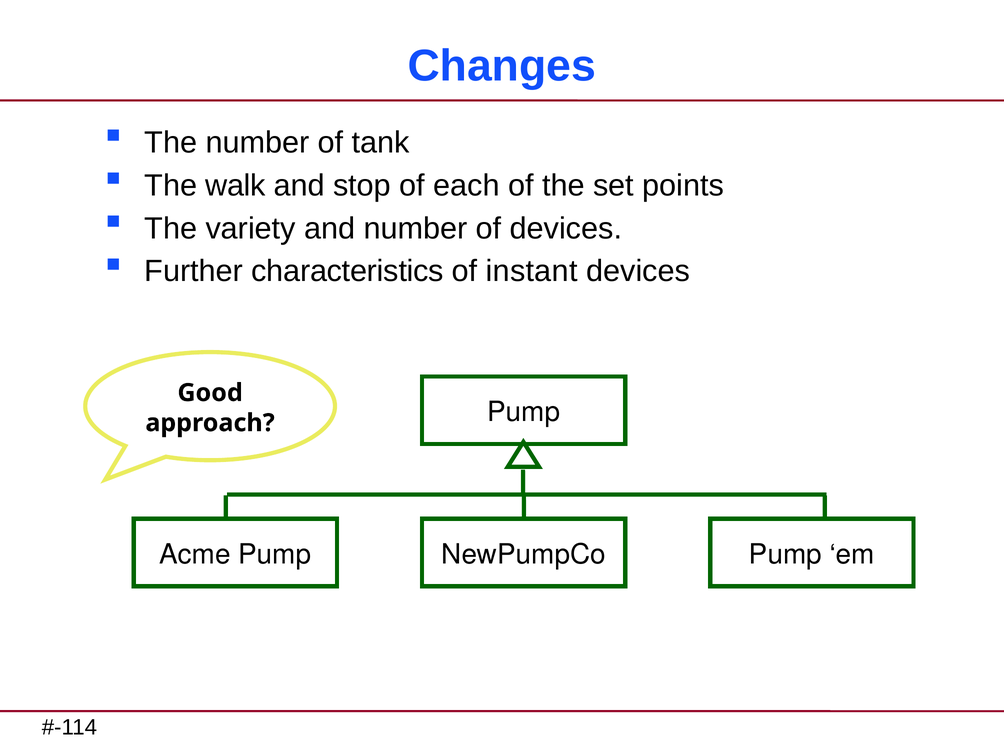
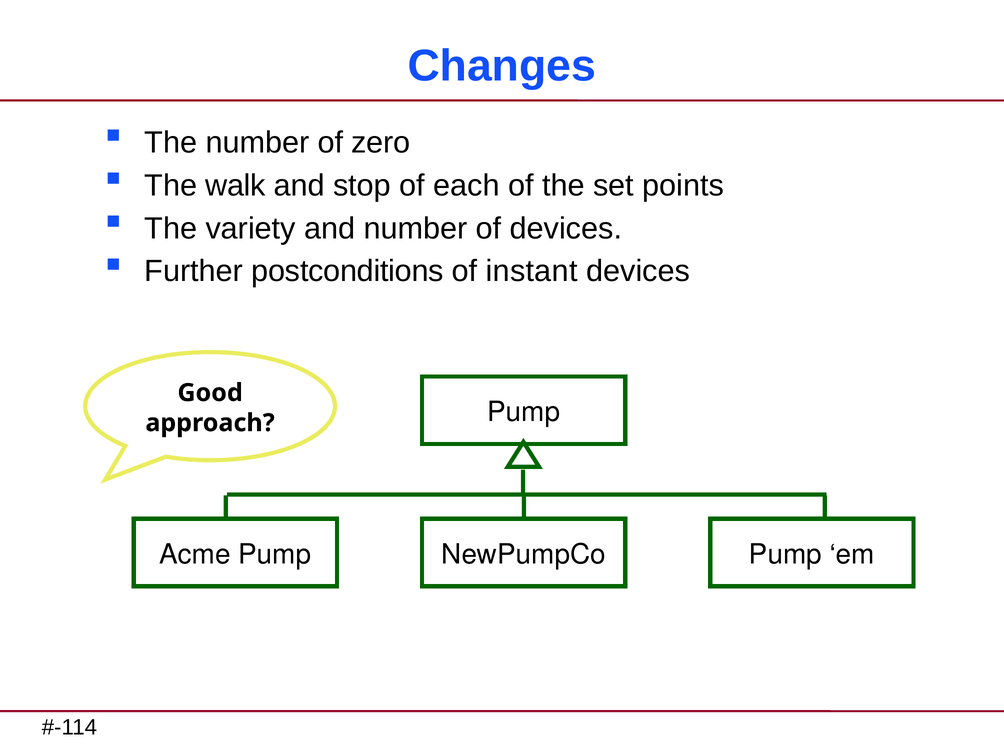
tank: tank -> zero
characteristics: characteristics -> postconditions
